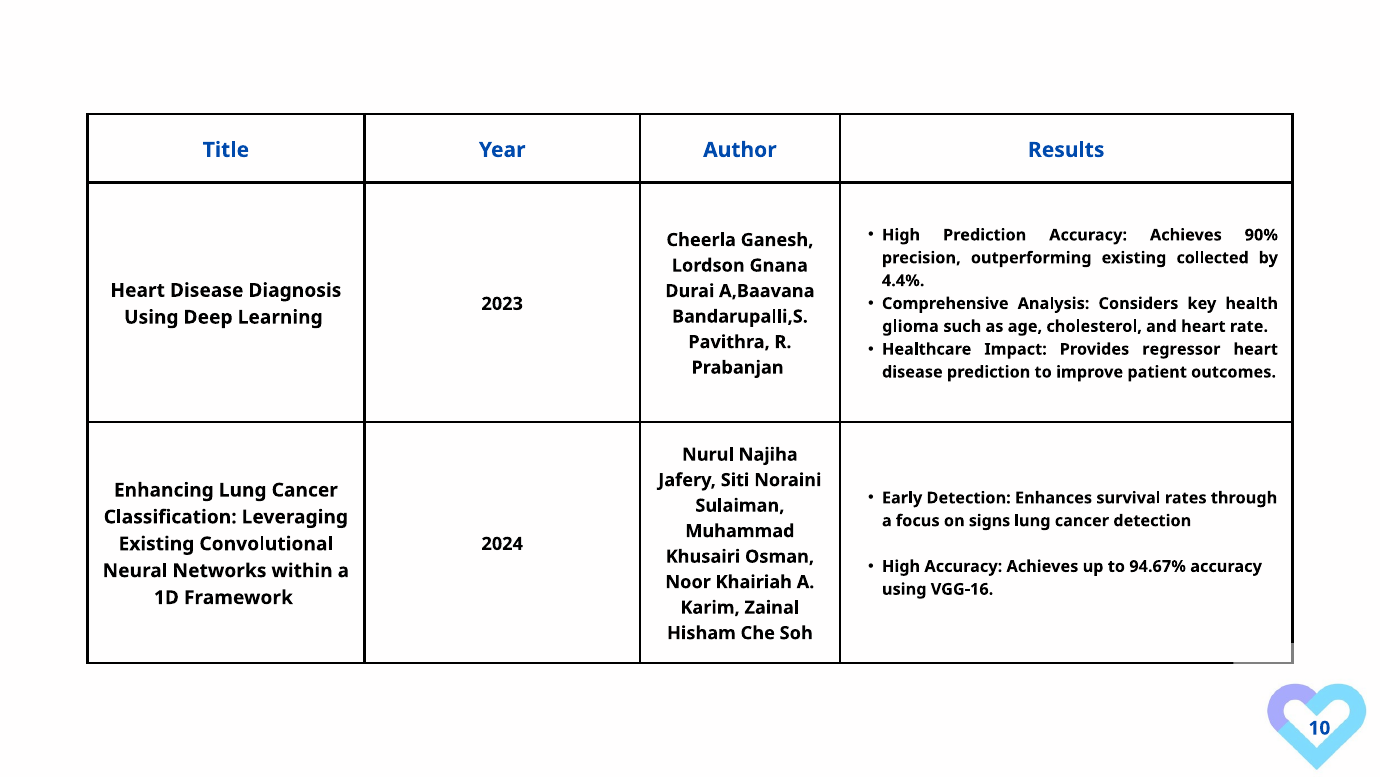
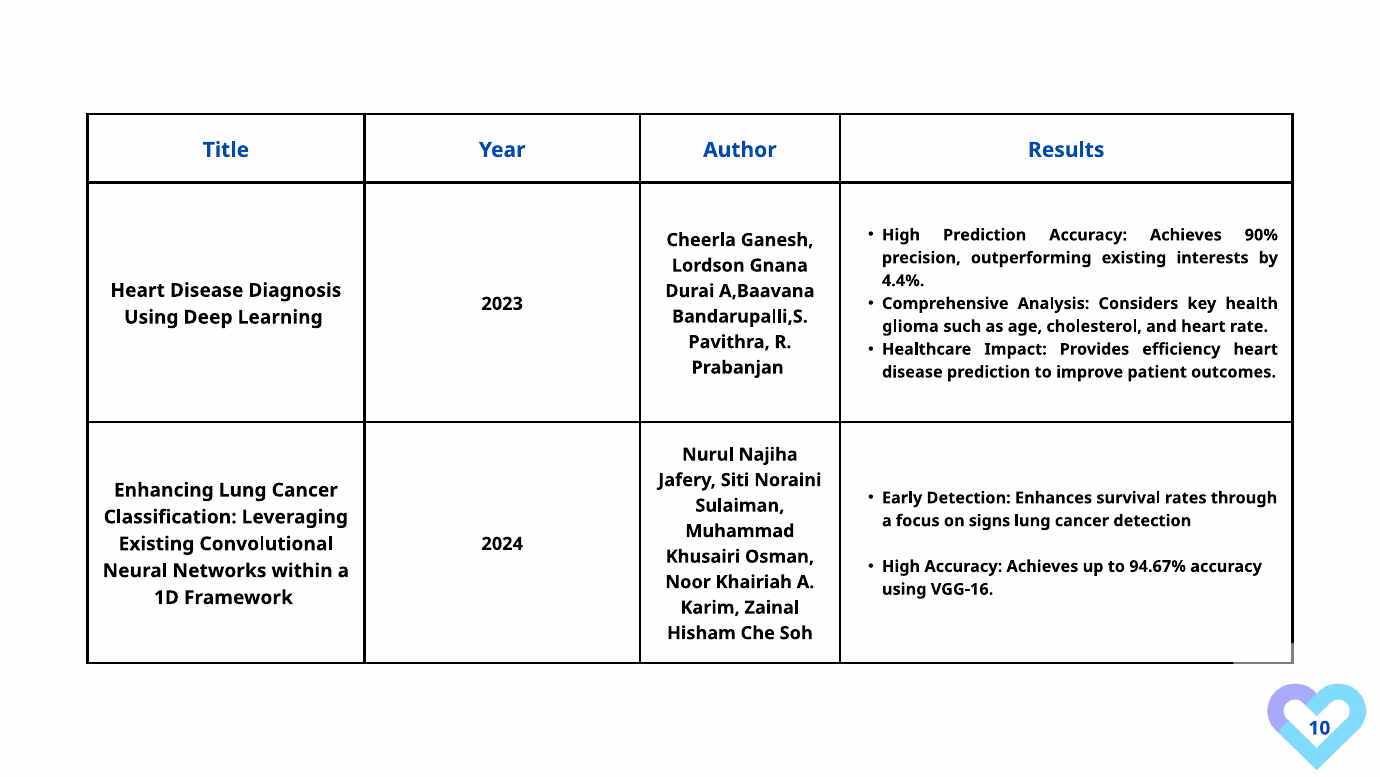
collected: collected -> interests
regressor: regressor -> efficiency
